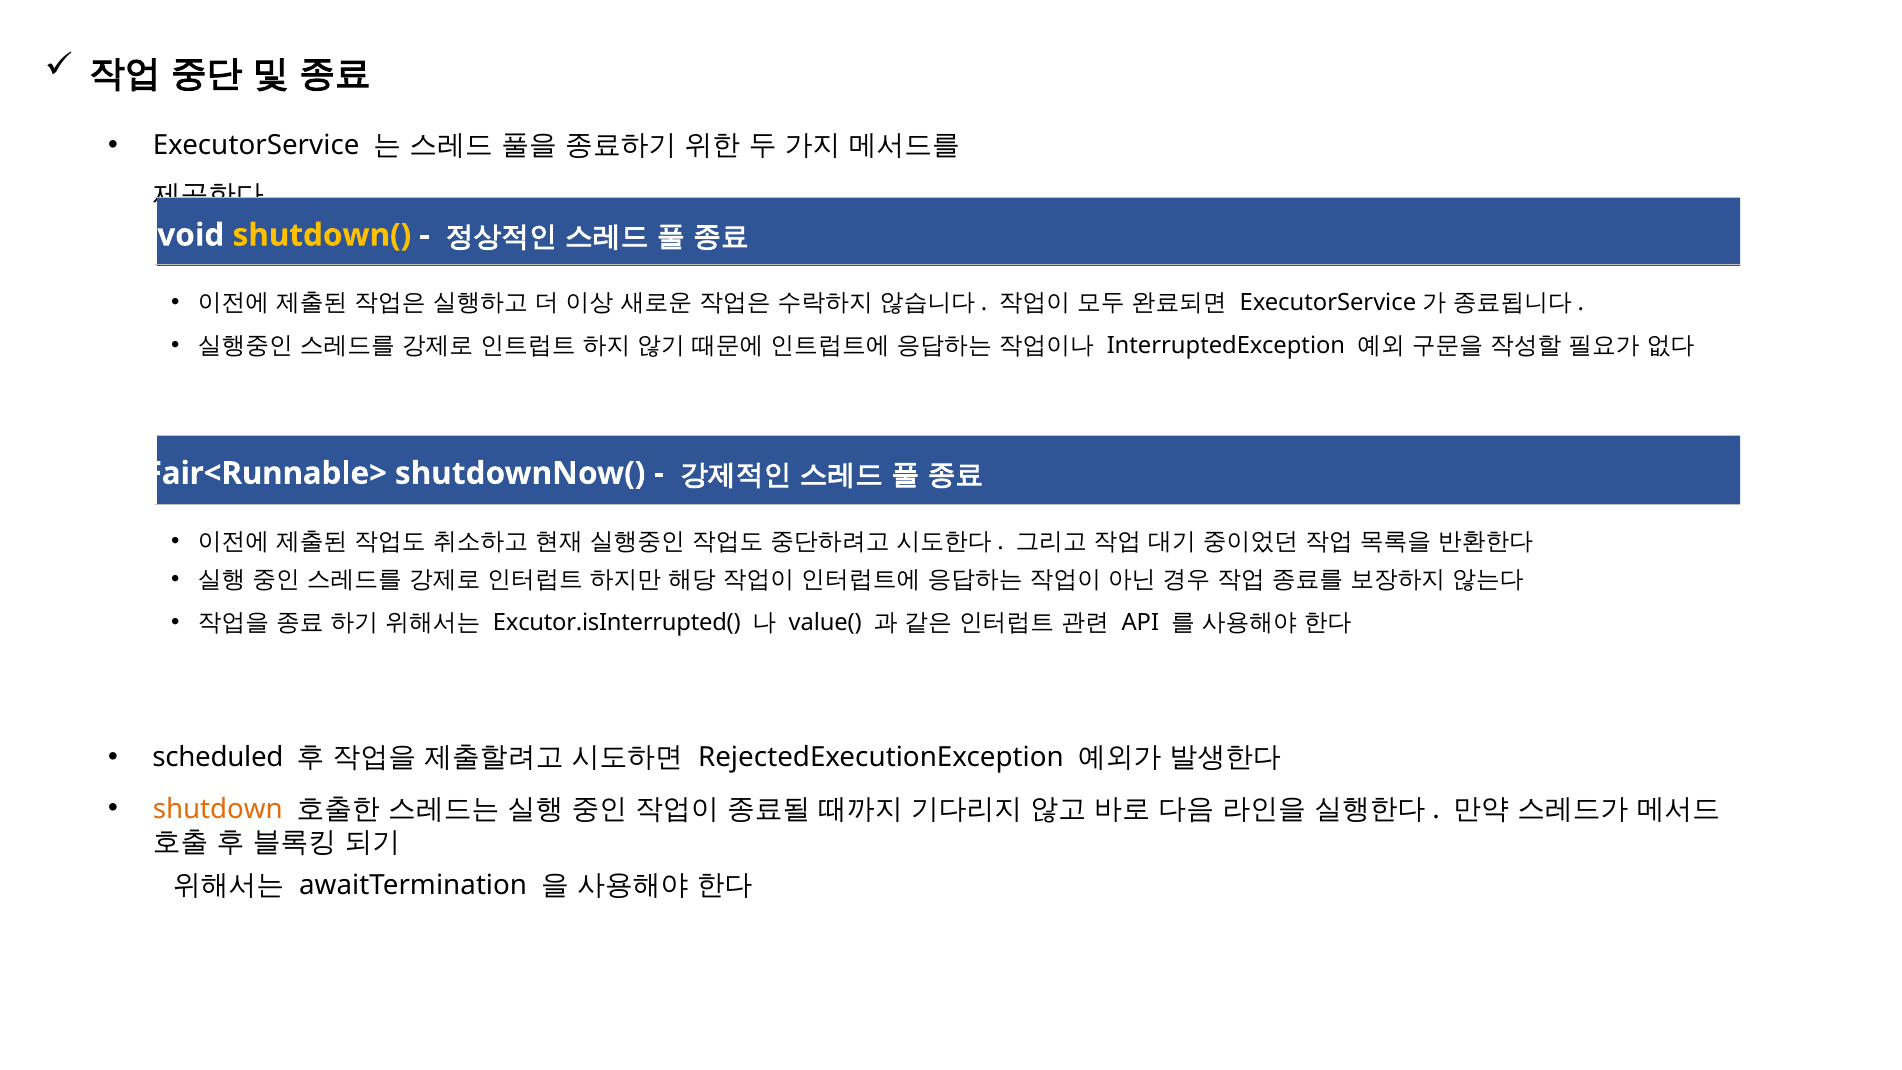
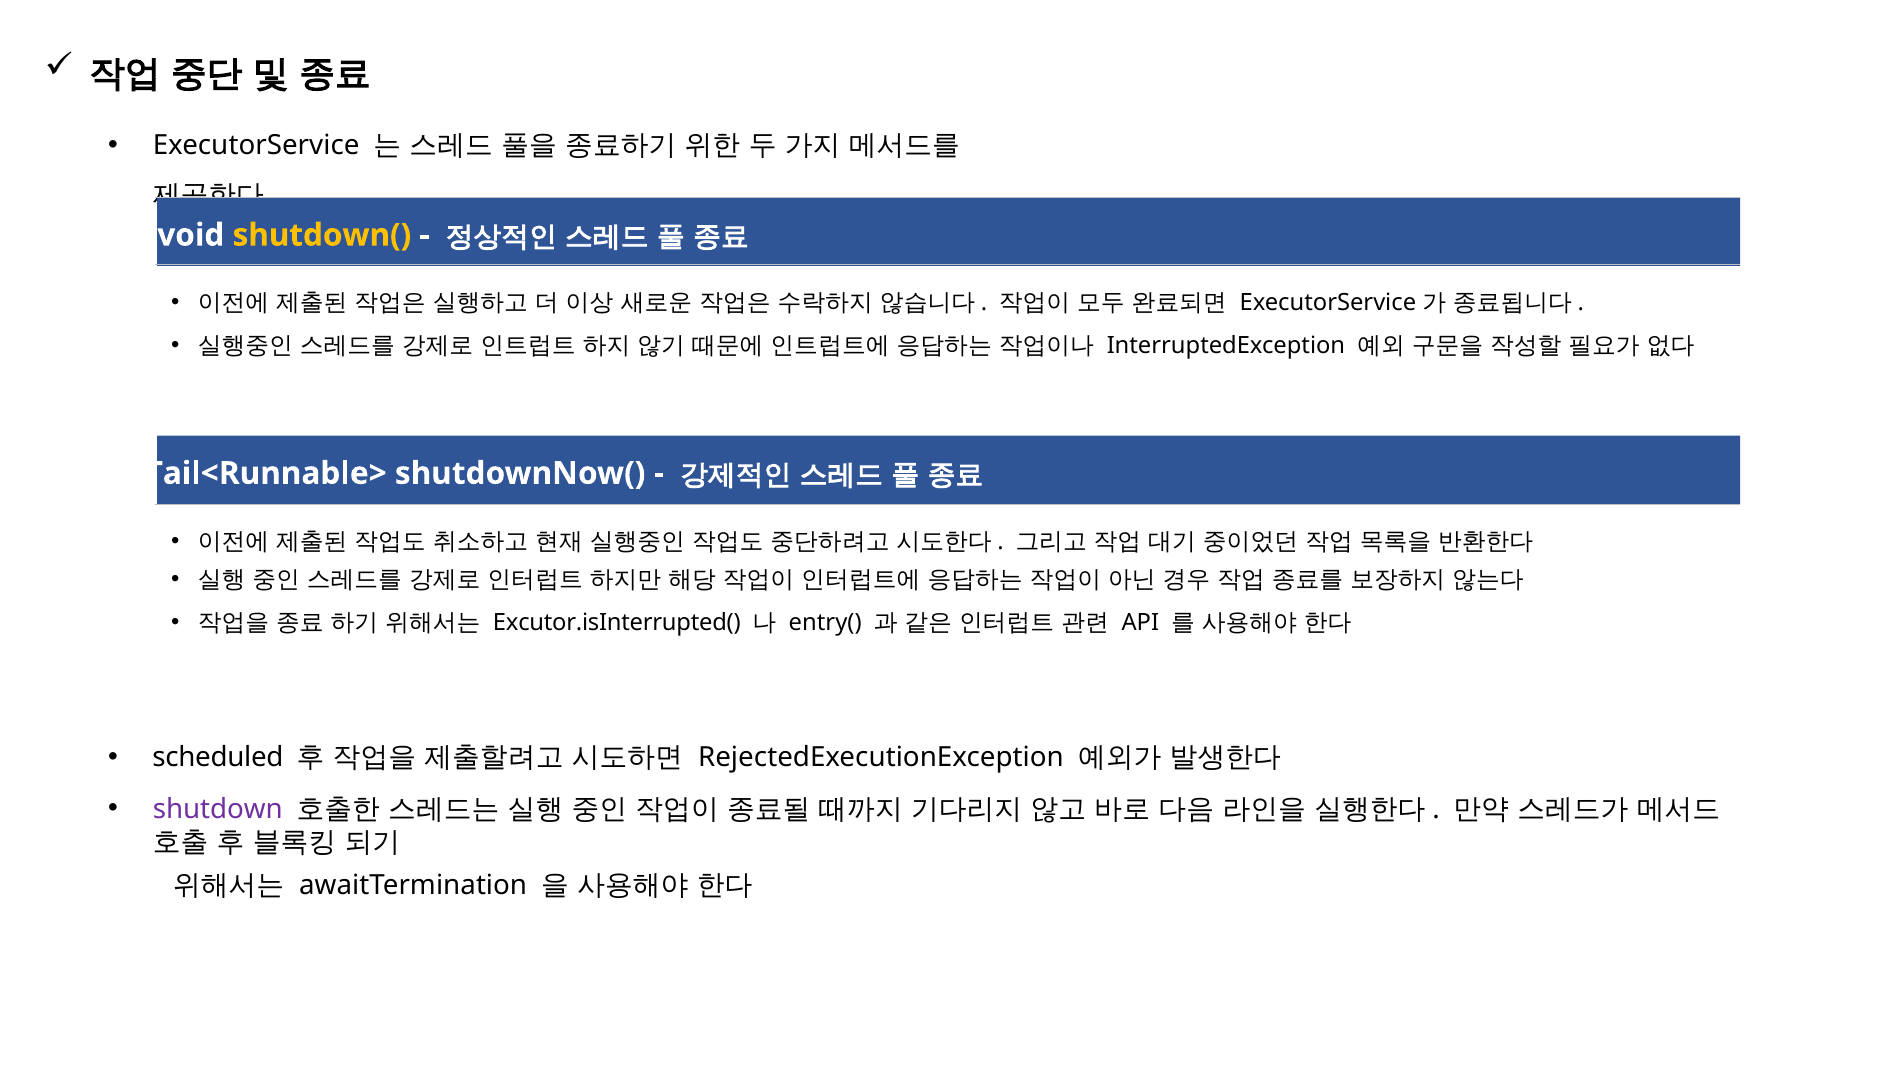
Fair<Runnable>: Fair<Runnable> -> Tail<Runnable>
value(: value( -> entry(
shutdown colour: orange -> purple
